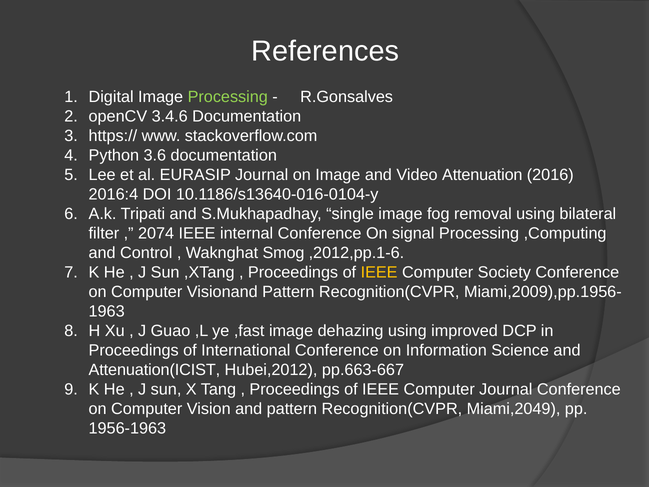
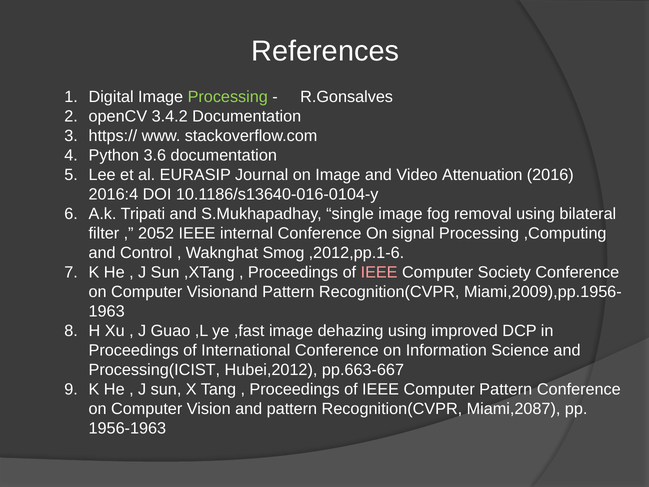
3.4.6: 3.4.6 -> 3.4.2
2074: 2074 -> 2052
IEEE at (379, 272) colour: yellow -> pink
Attenuation(ICIST: Attenuation(ICIST -> Processing(ICIST
Computer Journal: Journal -> Pattern
Miami,2049: Miami,2049 -> Miami,2087
